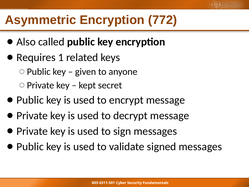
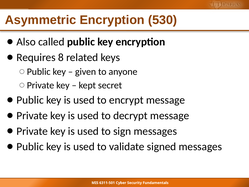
772: 772 -> 530
1: 1 -> 8
